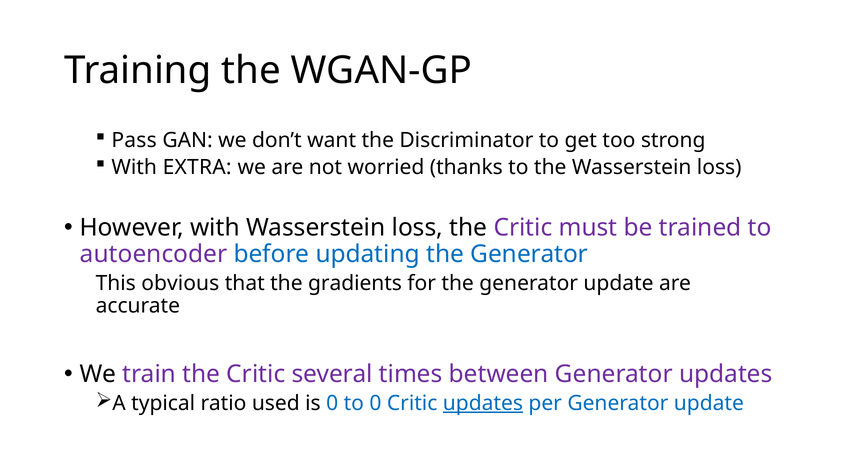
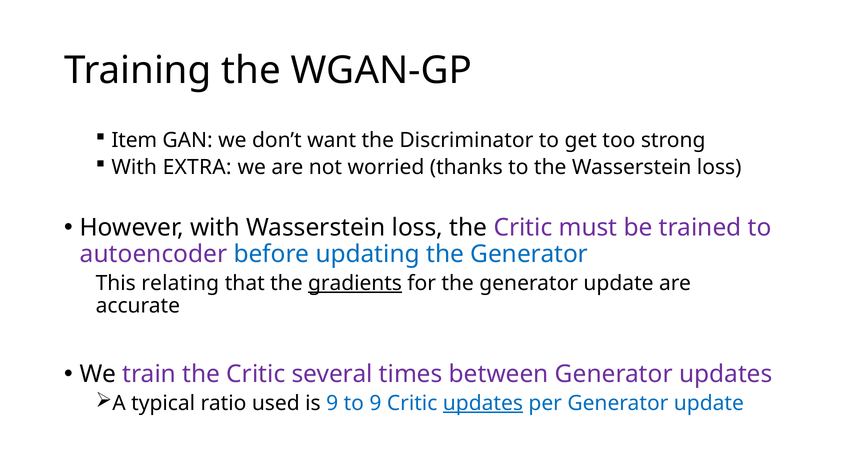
Pass: Pass -> Item
obvious: obvious -> relating
gradients underline: none -> present
is 0: 0 -> 9
to 0: 0 -> 9
